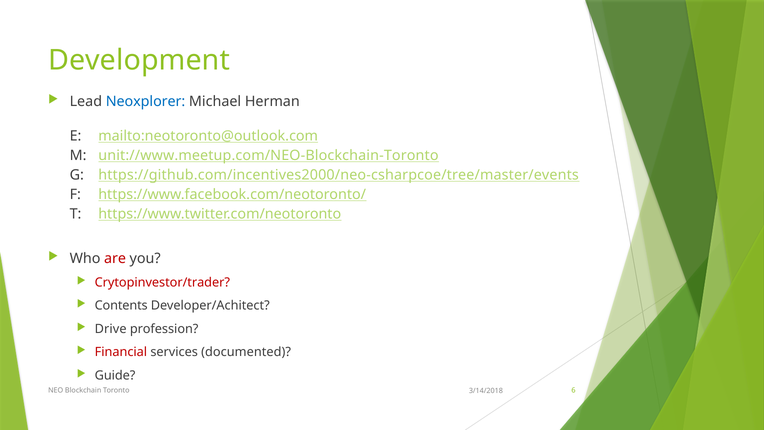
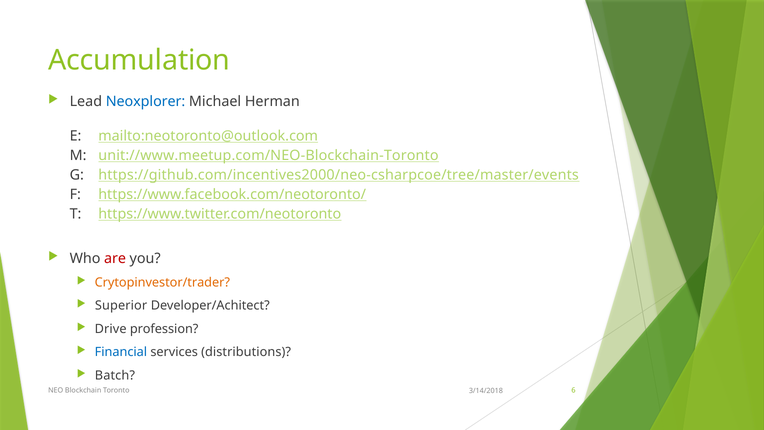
Development: Development -> Accumulation
Crytopinvestor/trader colour: red -> orange
Contents: Contents -> Superior
Financial colour: red -> blue
documented: documented -> distributions
Guide: Guide -> Batch
